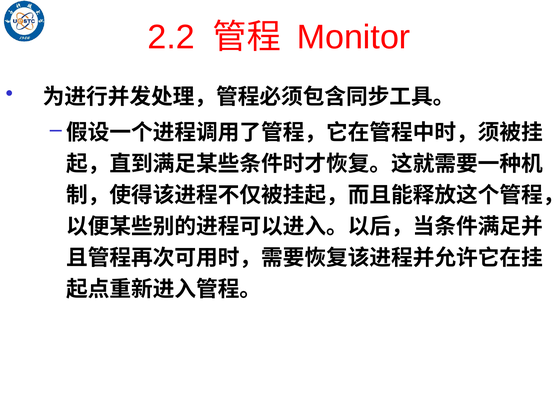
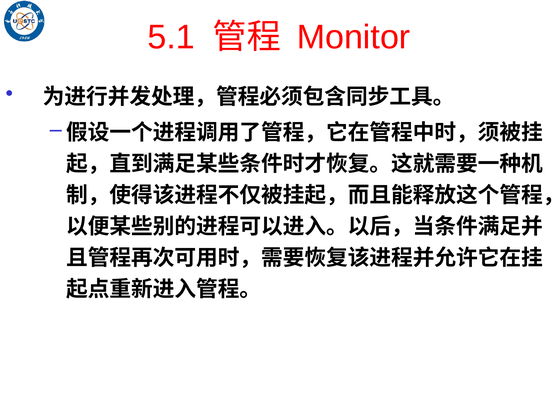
2.2: 2.2 -> 5.1
